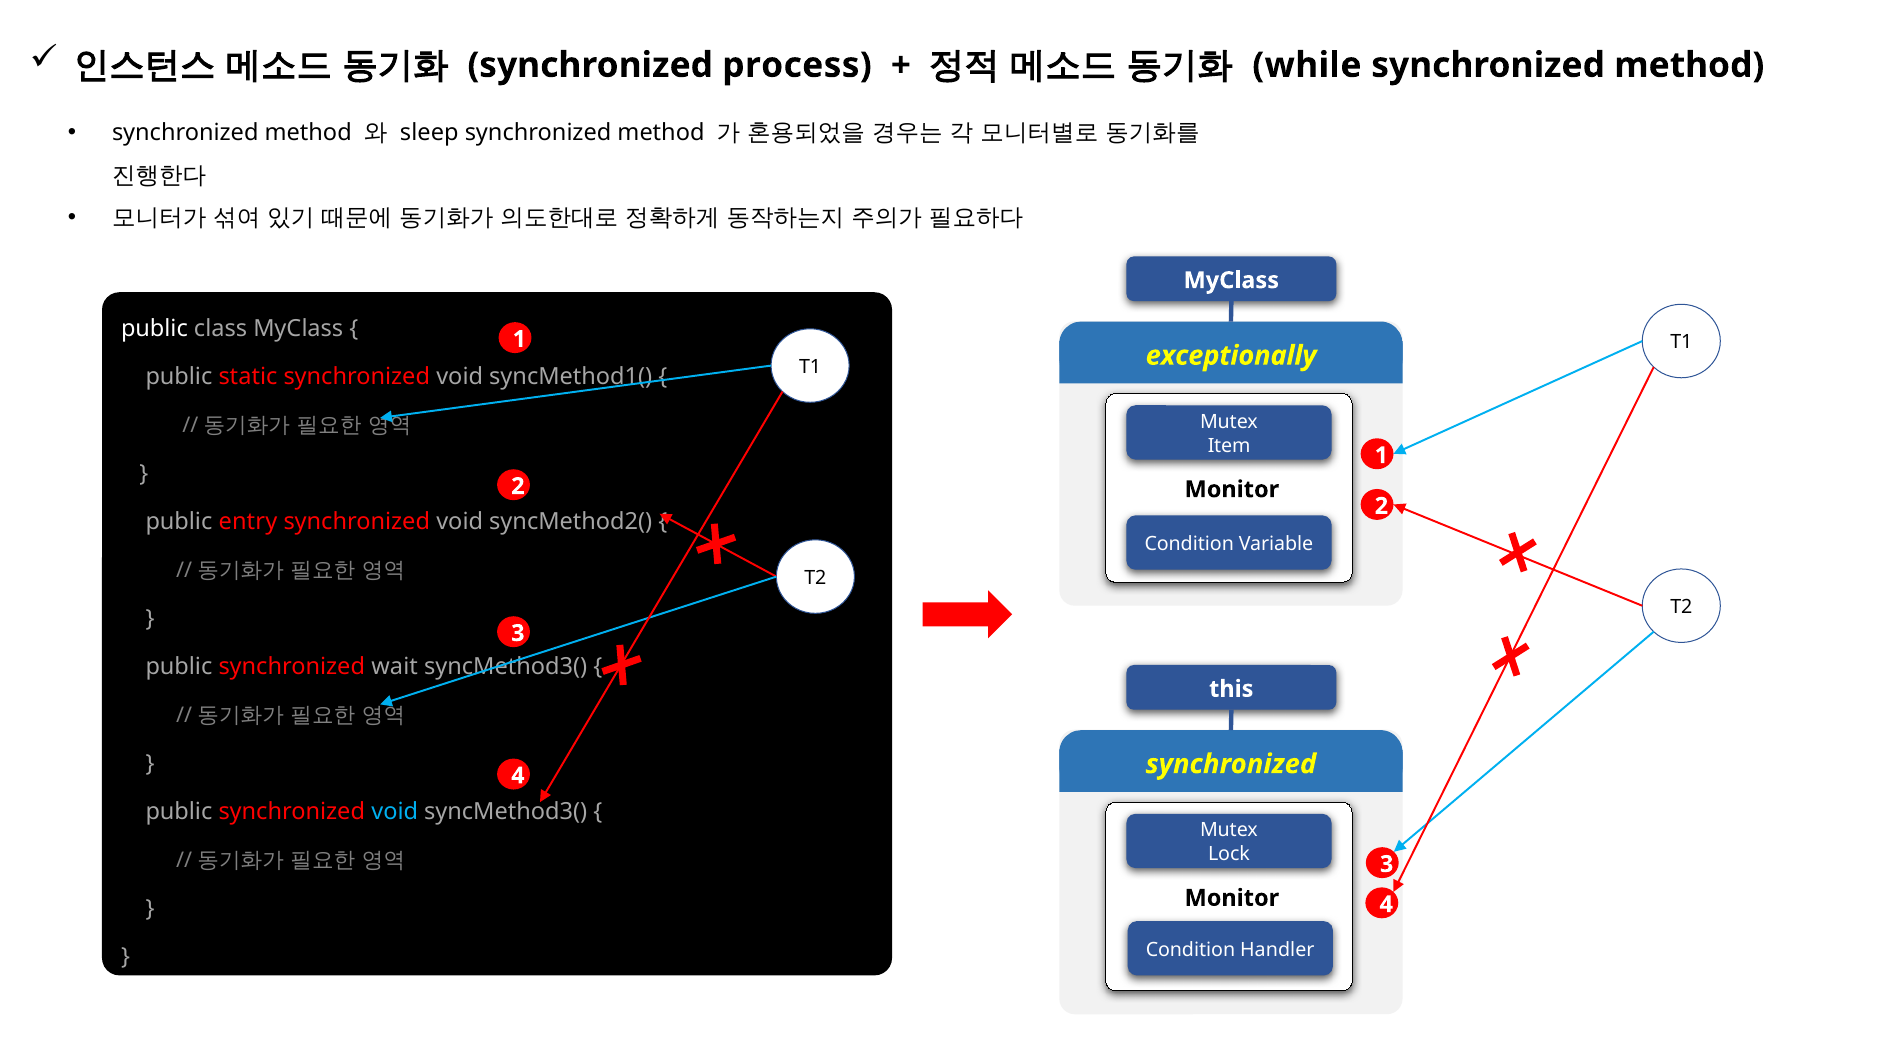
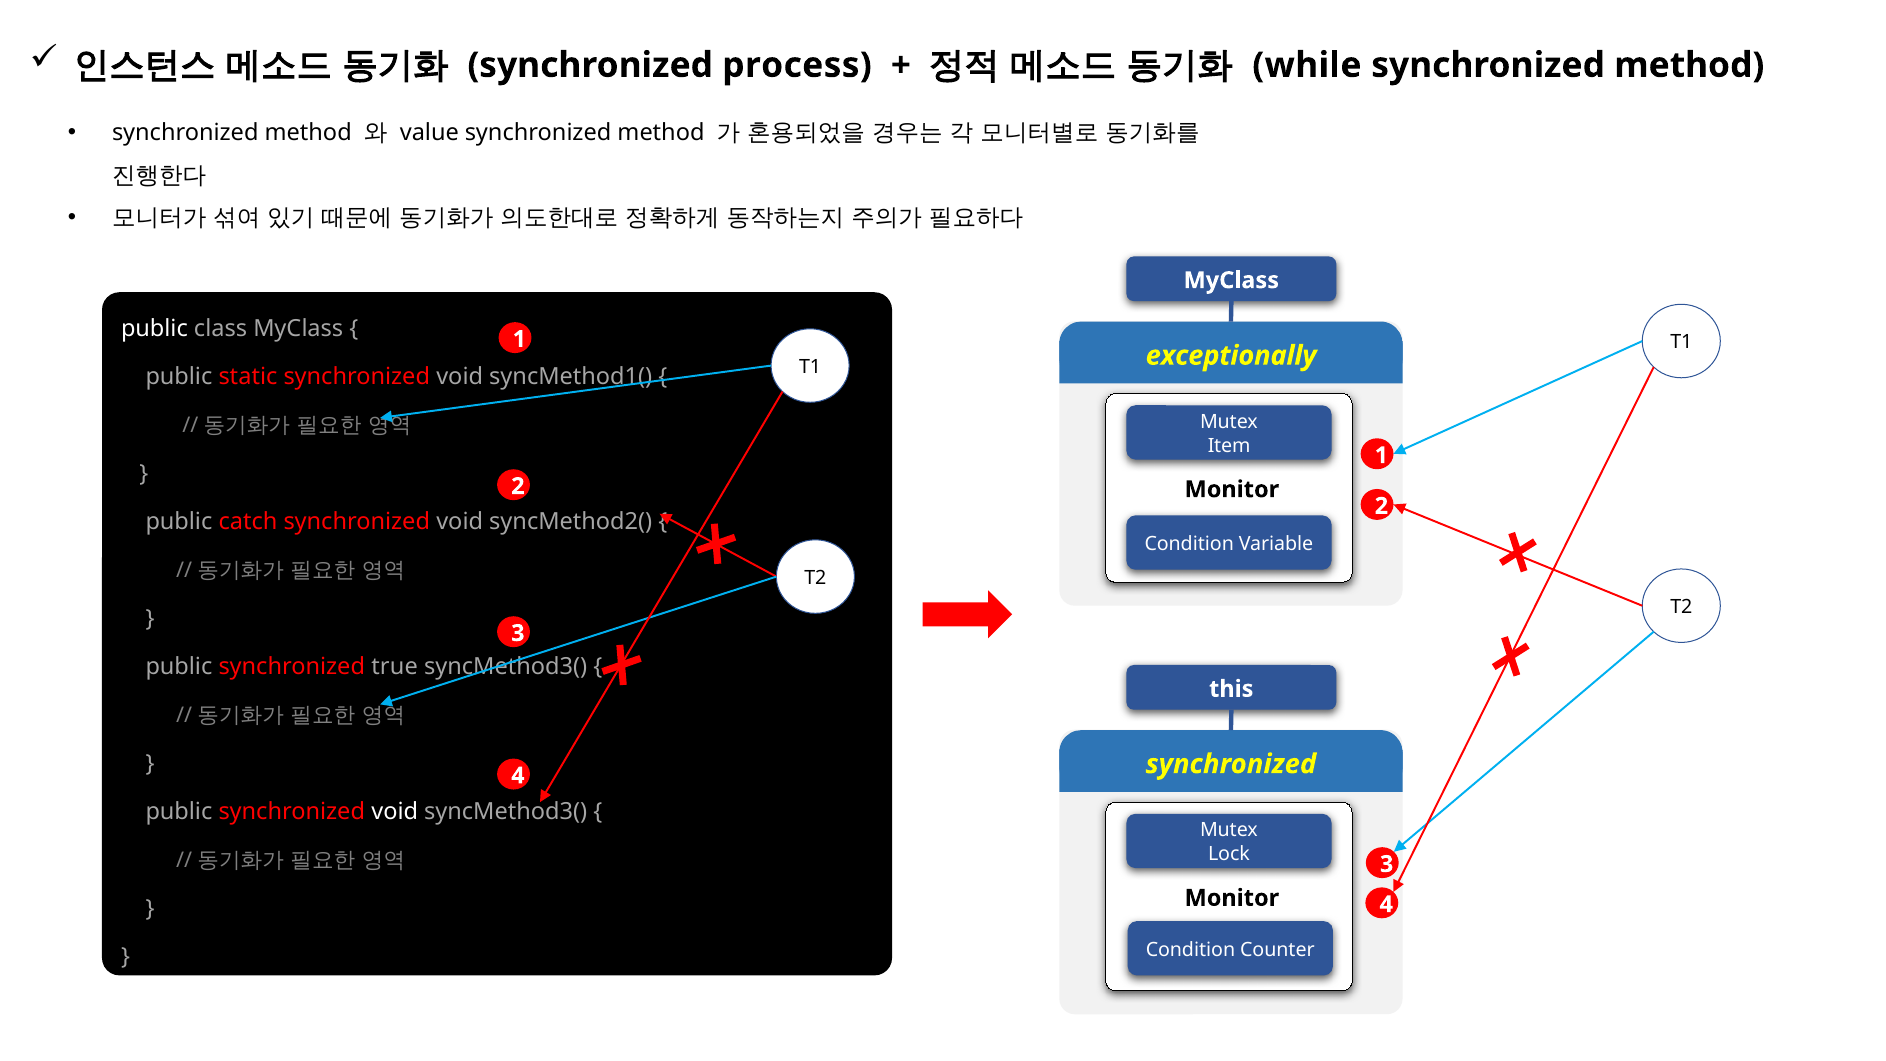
sleep: sleep -> value
entry: entry -> catch
wait: wait -> true
void at (395, 812) colour: light blue -> white
Handler: Handler -> Counter
